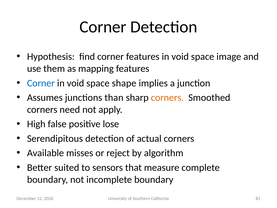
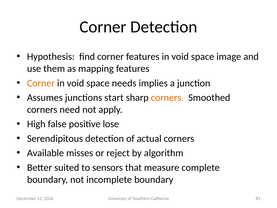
Corner at (41, 83) colour: blue -> orange
shape: shape -> needs
than: than -> start
